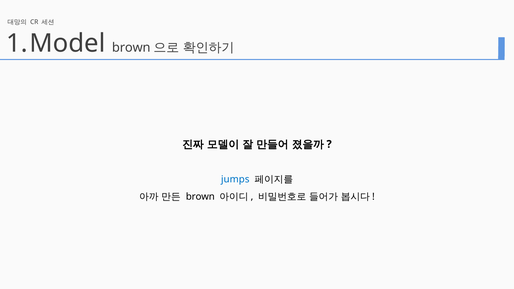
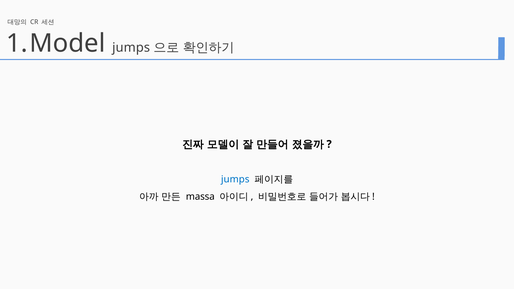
brown at (131, 48): brown -> jumps
brown at (200, 197): brown -> massa
